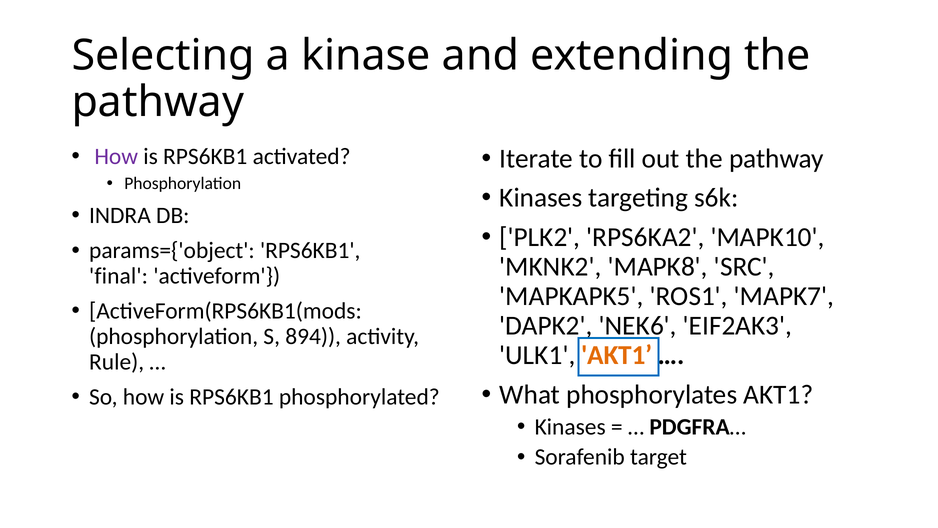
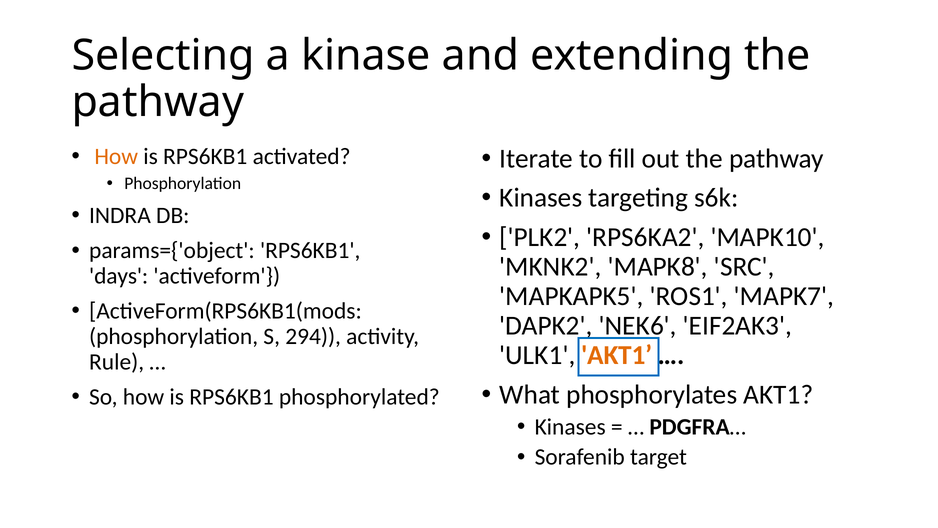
How at (116, 156) colour: purple -> orange
final: final -> days
894: 894 -> 294
